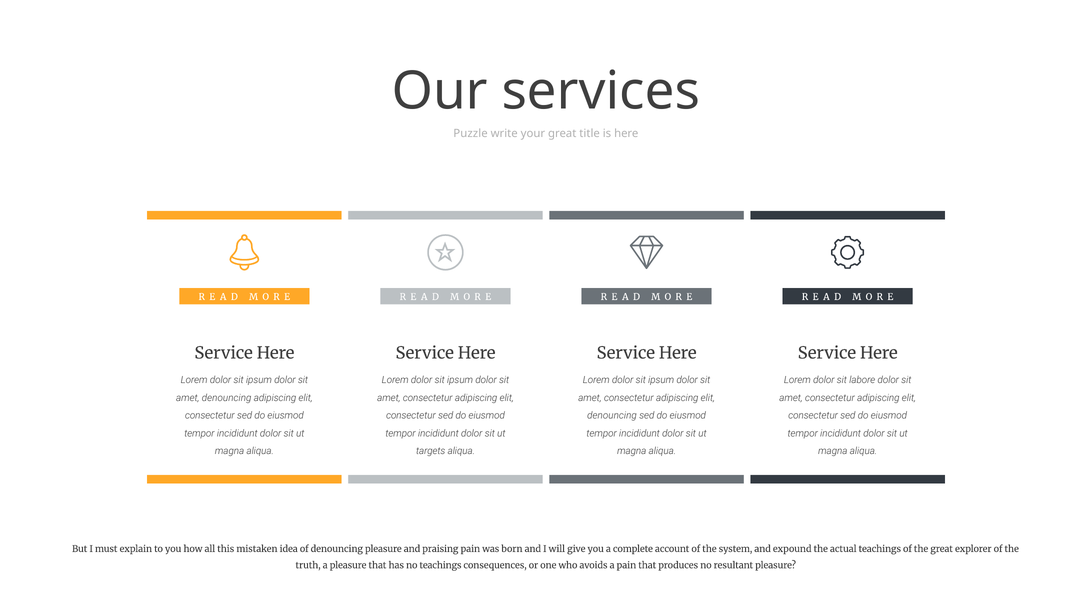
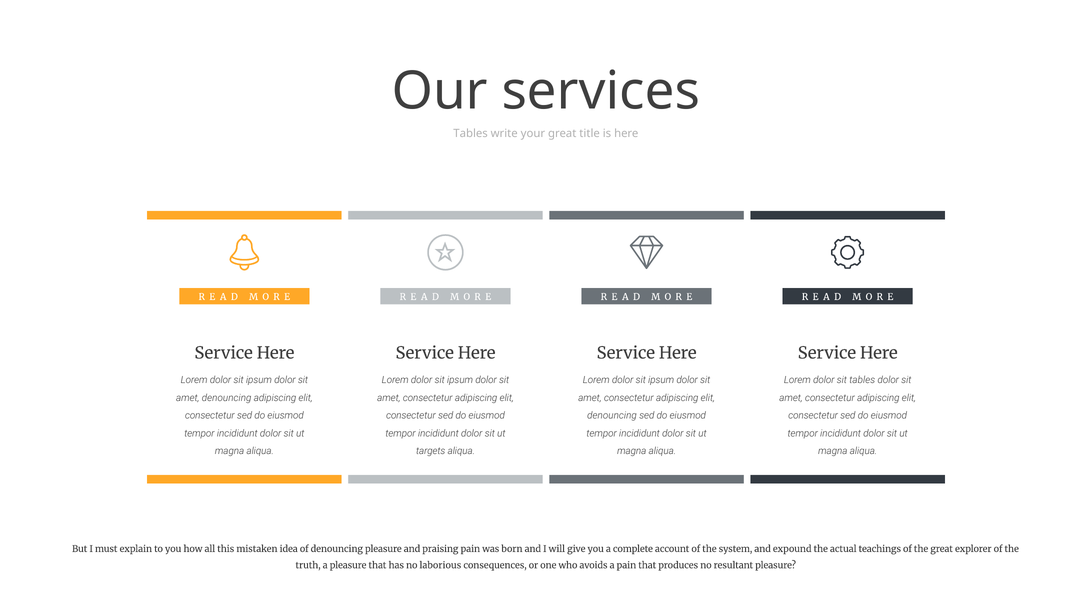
Puzzle at (471, 134): Puzzle -> Tables
sit labore: labore -> tables
no teachings: teachings -> laborious
